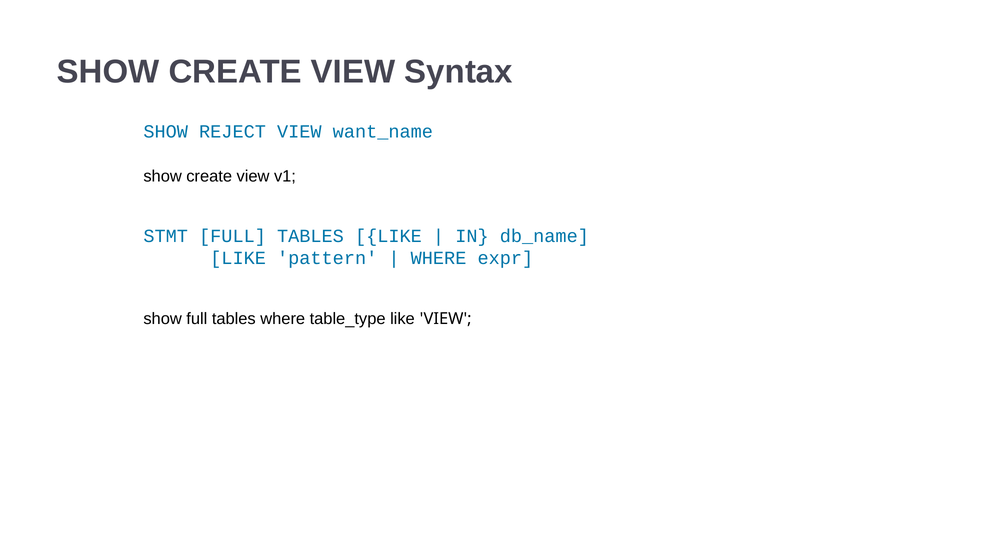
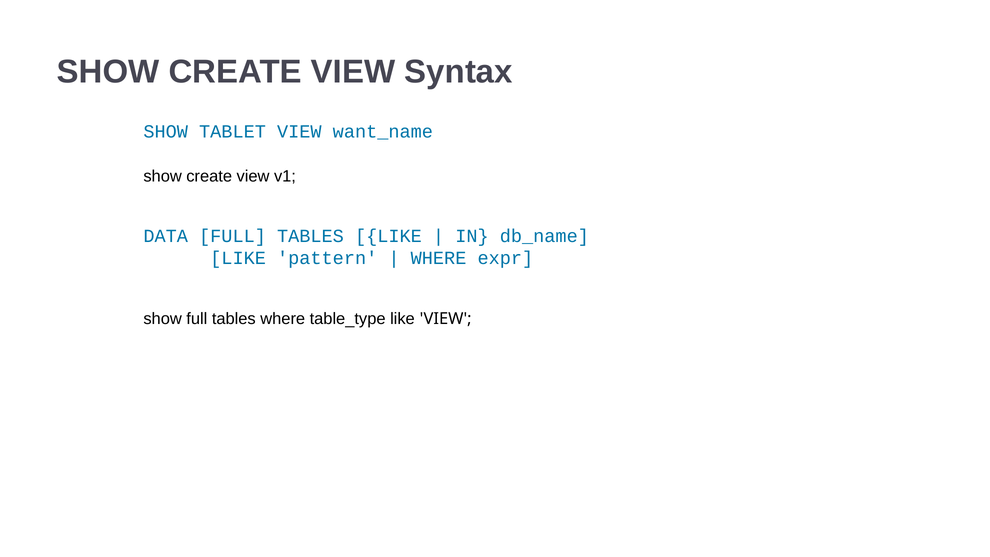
REJECT: REJECT -> TABLET
STMT: STMT -> DATA
